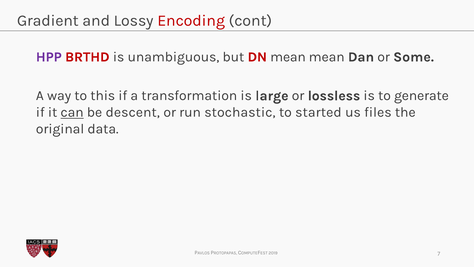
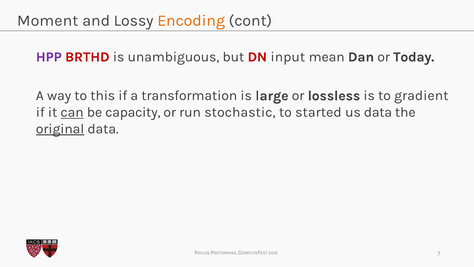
Gradient: Gradient -> Moment
Encoding colour: red -> orange
DN mean: mean -> input
Some: Some -> Today
generate: generate -> gradient
descent: descent -> capacity
us files: files -> data
original underline: none -> present
